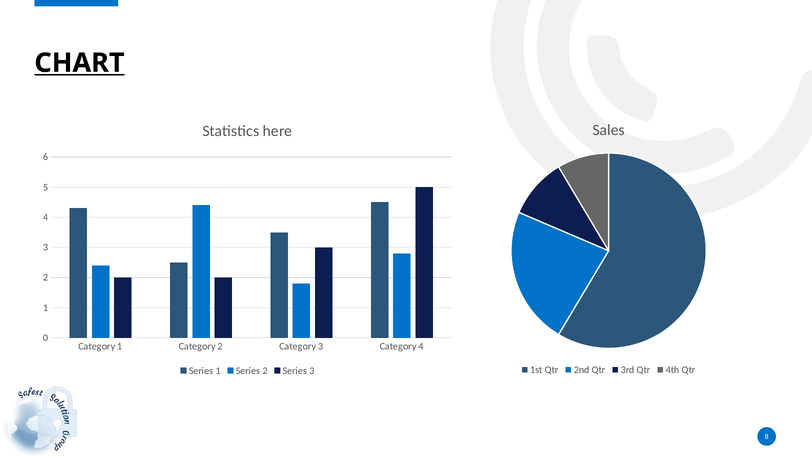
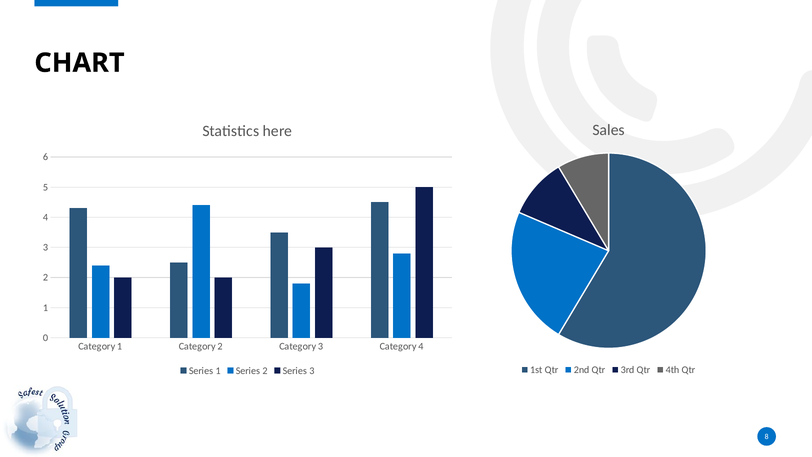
CHART underline: present -> none
